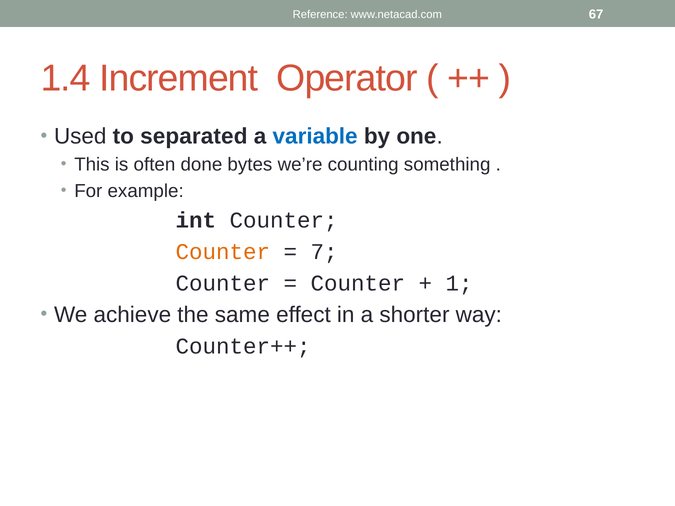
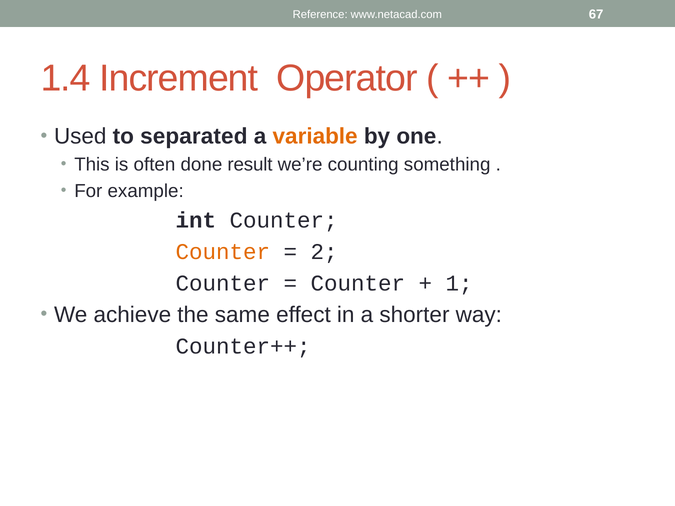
variable colour: blue -> orange
bytes: bytes -> result
7: 7 -> 2
